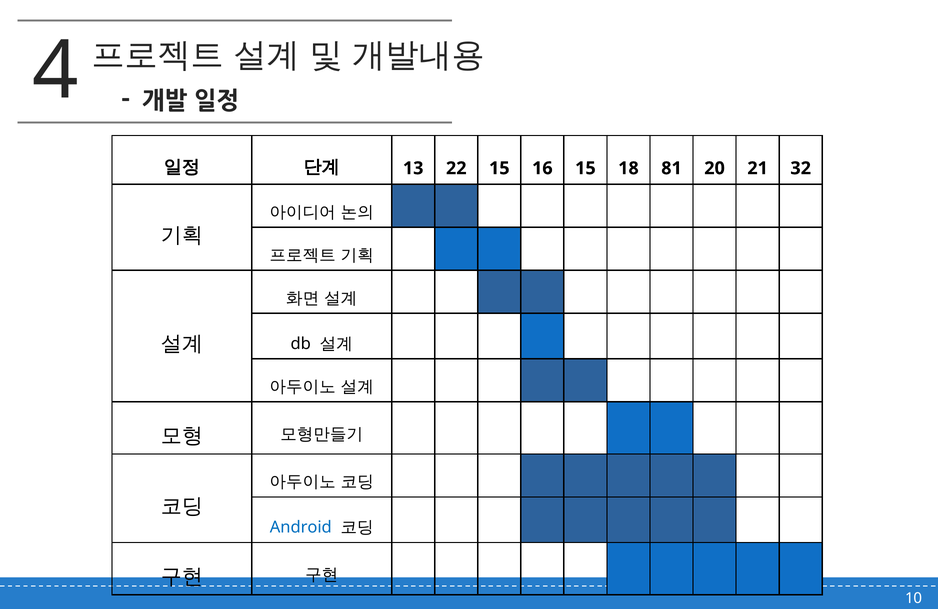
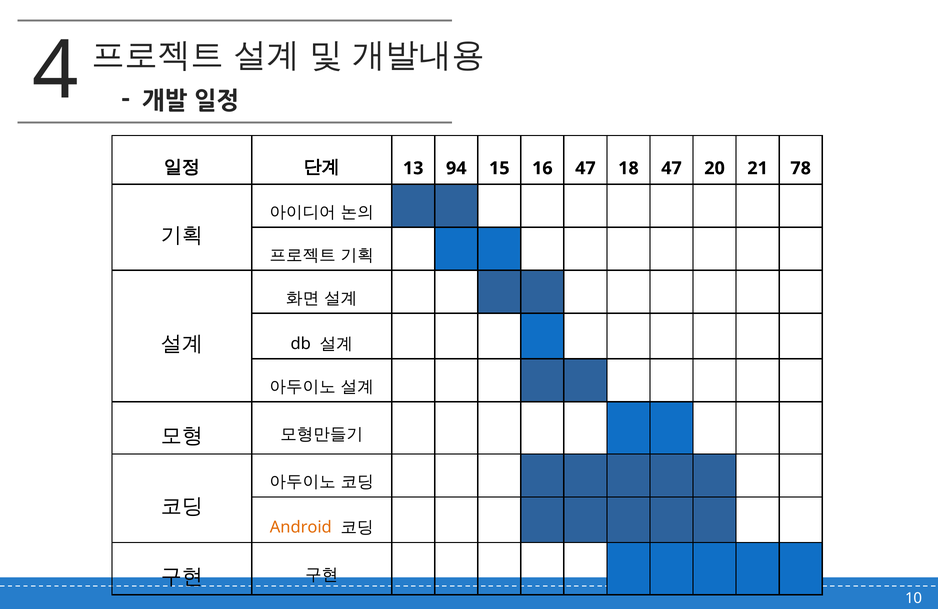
22: 22 -> 94
16 15: 15 -> 47
18 81: 81 -> 47
32: 32 -> 78
Android colour: blue -> orange
